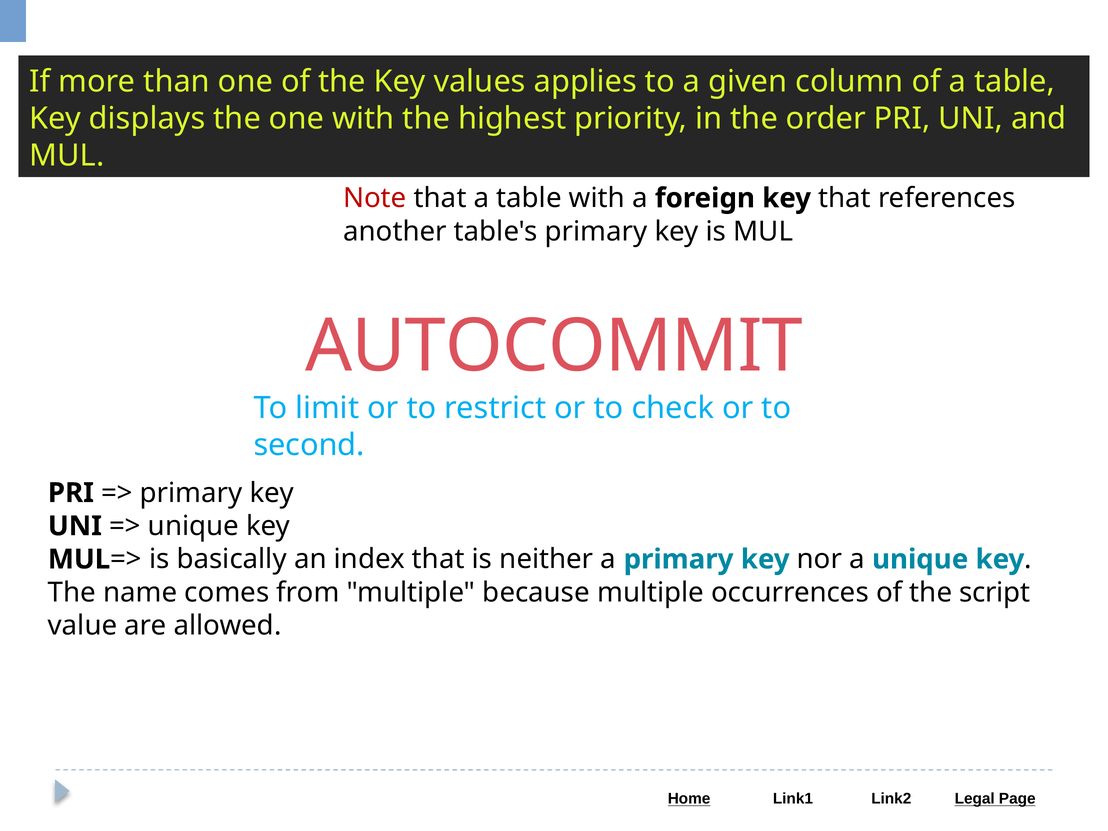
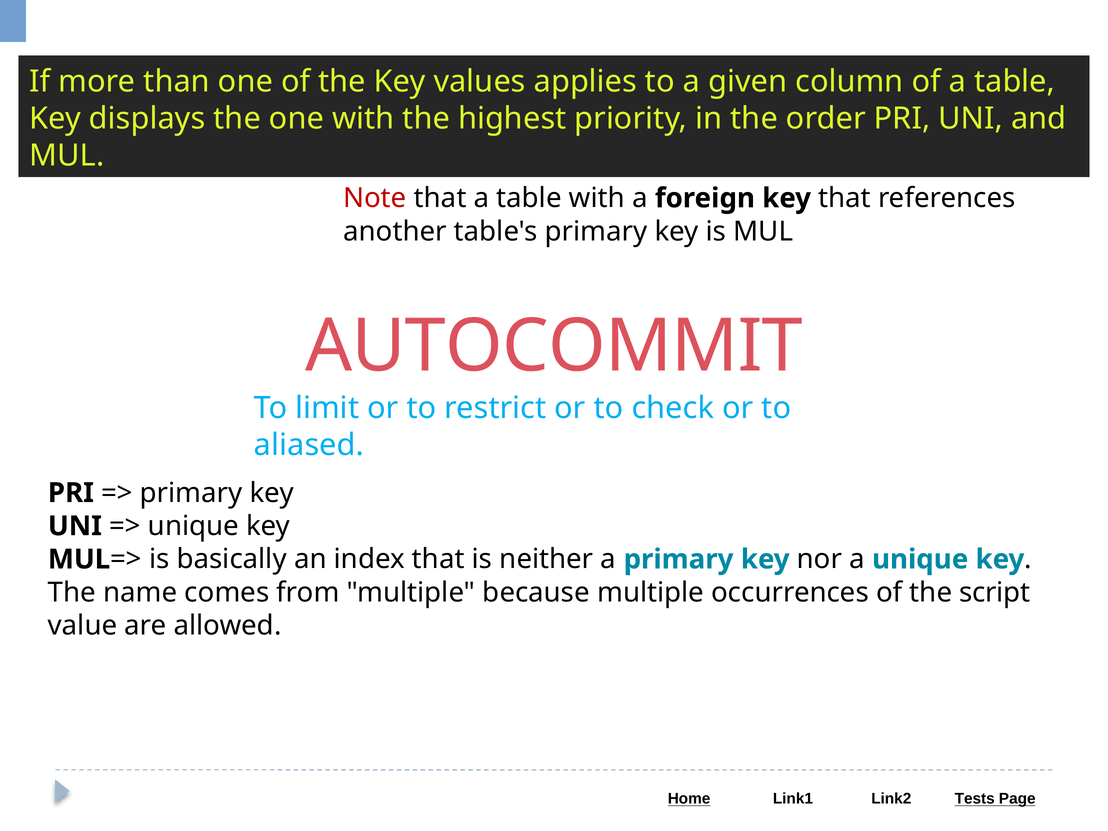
second: second -> aliased
Legal: Legal -> Tests
